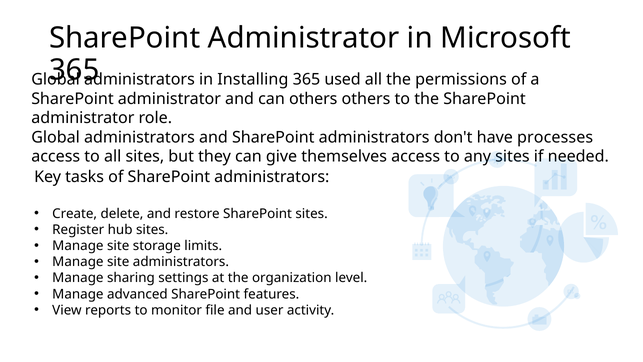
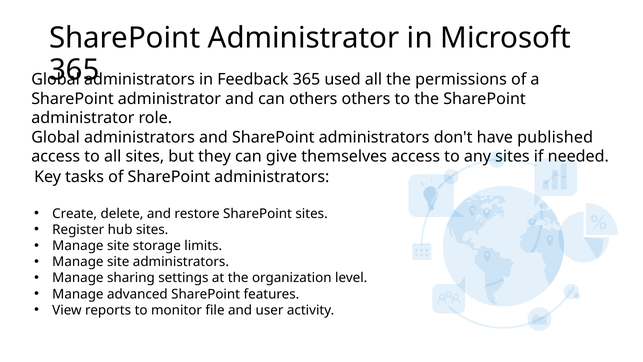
Installing: Installing -> Feedback
processes: processes -> published
